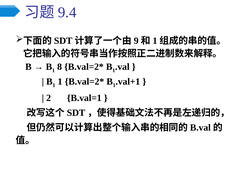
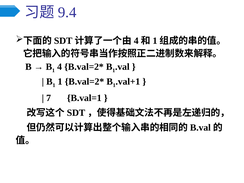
9 at (136, 41): 9 -> 4
1 8: 8 -> 4
2: 2 -> 7
